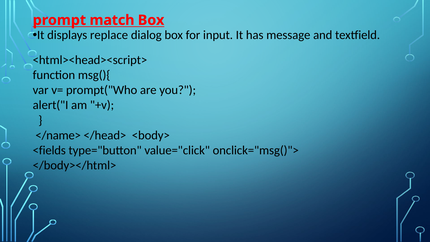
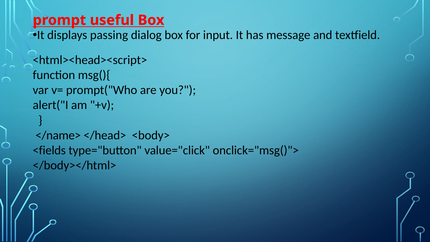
match: match -> useful
replace: replace -> passing
